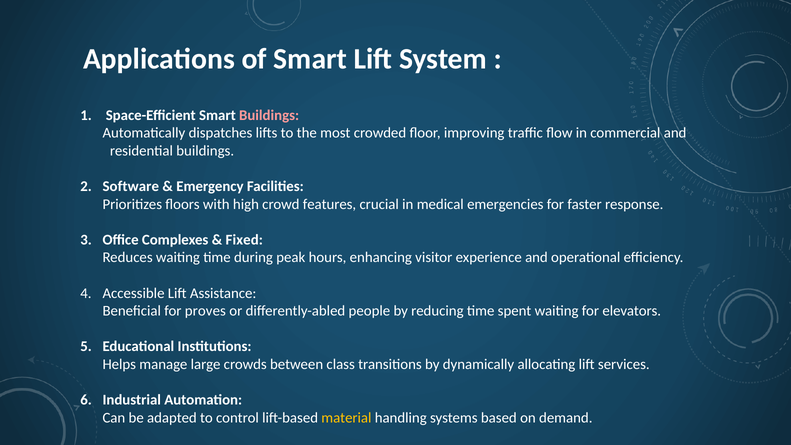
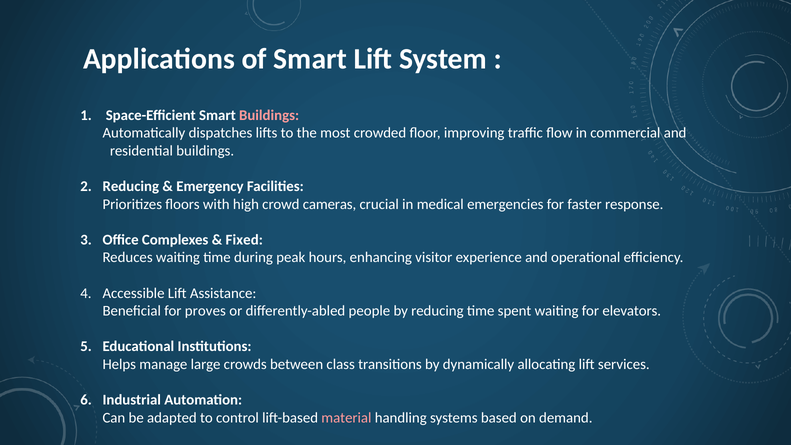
Software at (131, 186): Software -> Reducing
features: features -> cameras
material colour: yellow -> pink
